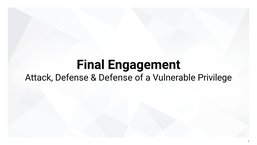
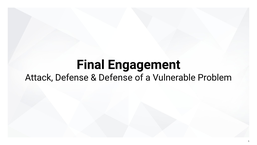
Privilege: Privilege -> Problem
